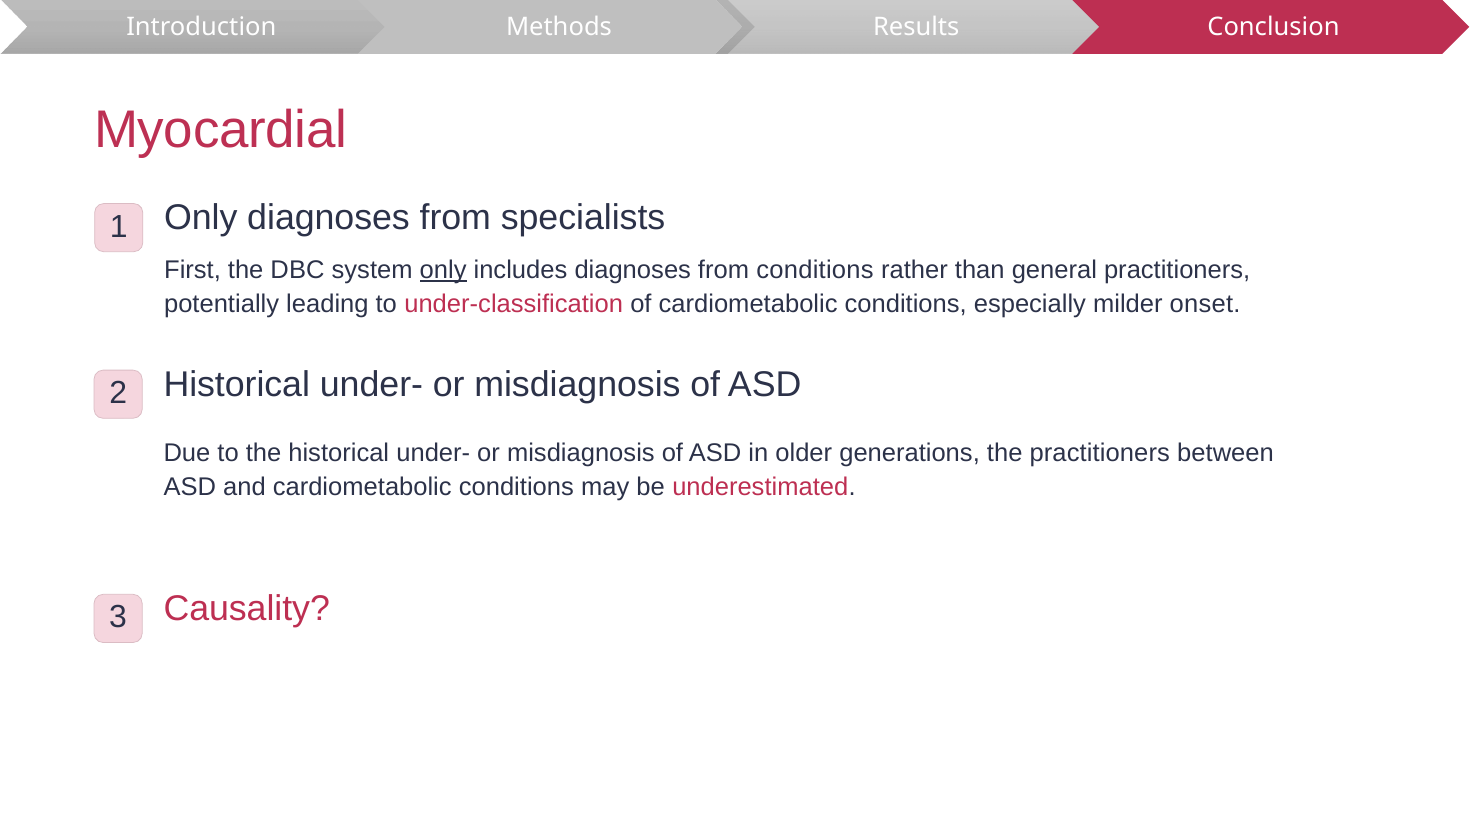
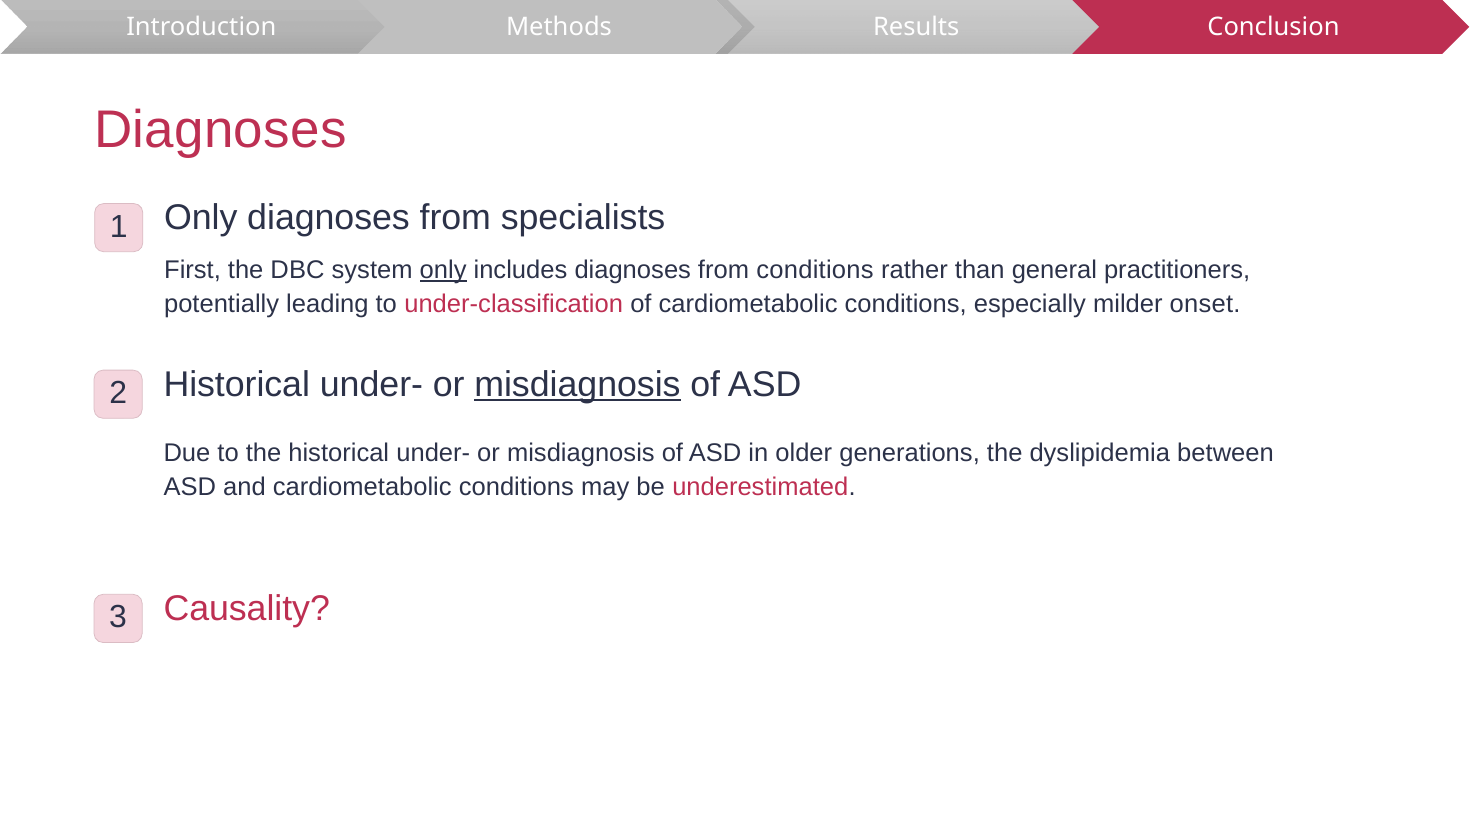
Myocardial at (221, 130): Myocardial -> Diagnoses
misdiagnosis at (577, 384) underline: none -> present
the practitioners: practitioners -> dyslipidemia
